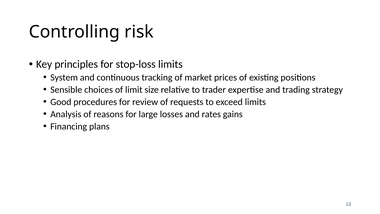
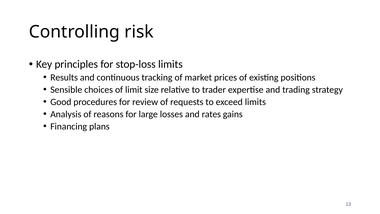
System: System -> Results
